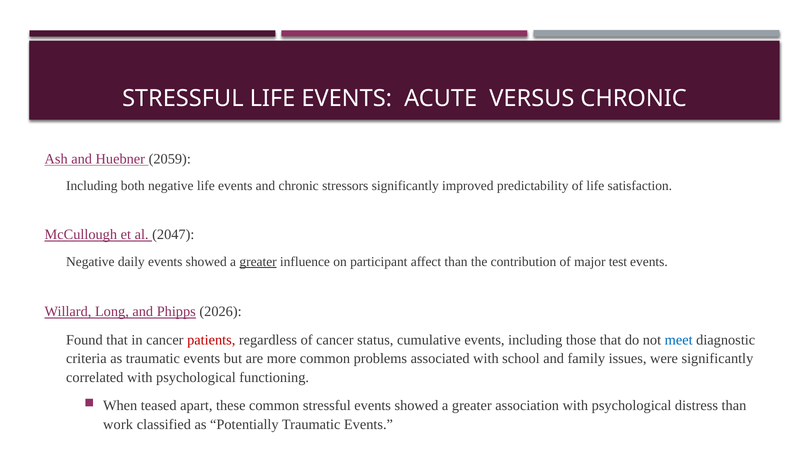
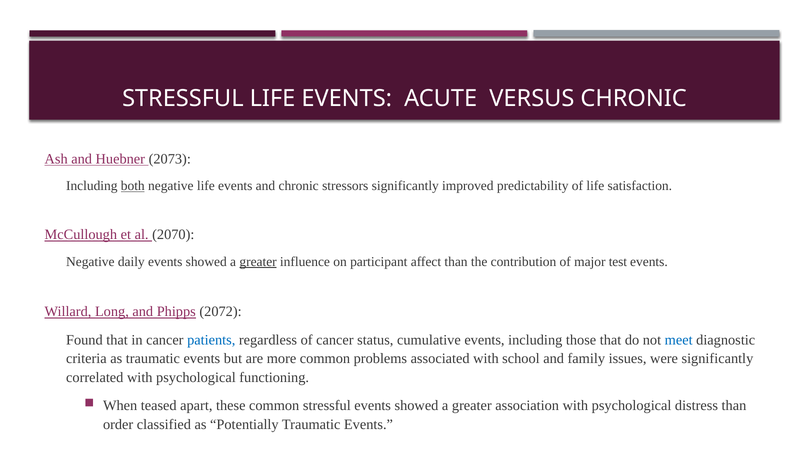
2059: 2059 -> 2073
both underline: none -> present
2047: 2047 -> 2070
2026: 2026 -> 2072
patients colour: red -> blue
work: work -> order
